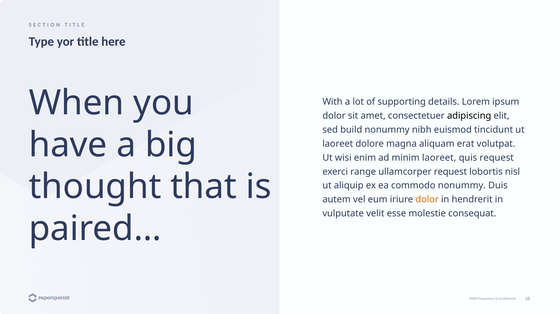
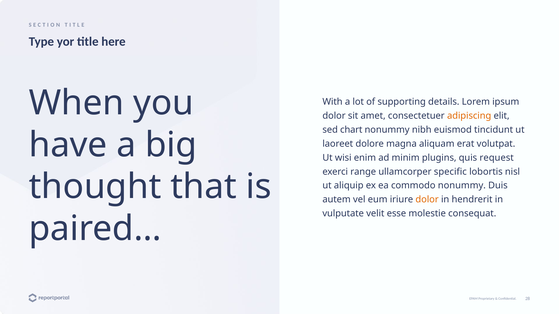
adipiscing colour: black -> orange
build: build -> chart
minim laoreet: laoreet -> plugins
ullamcorper request: request -> specific
